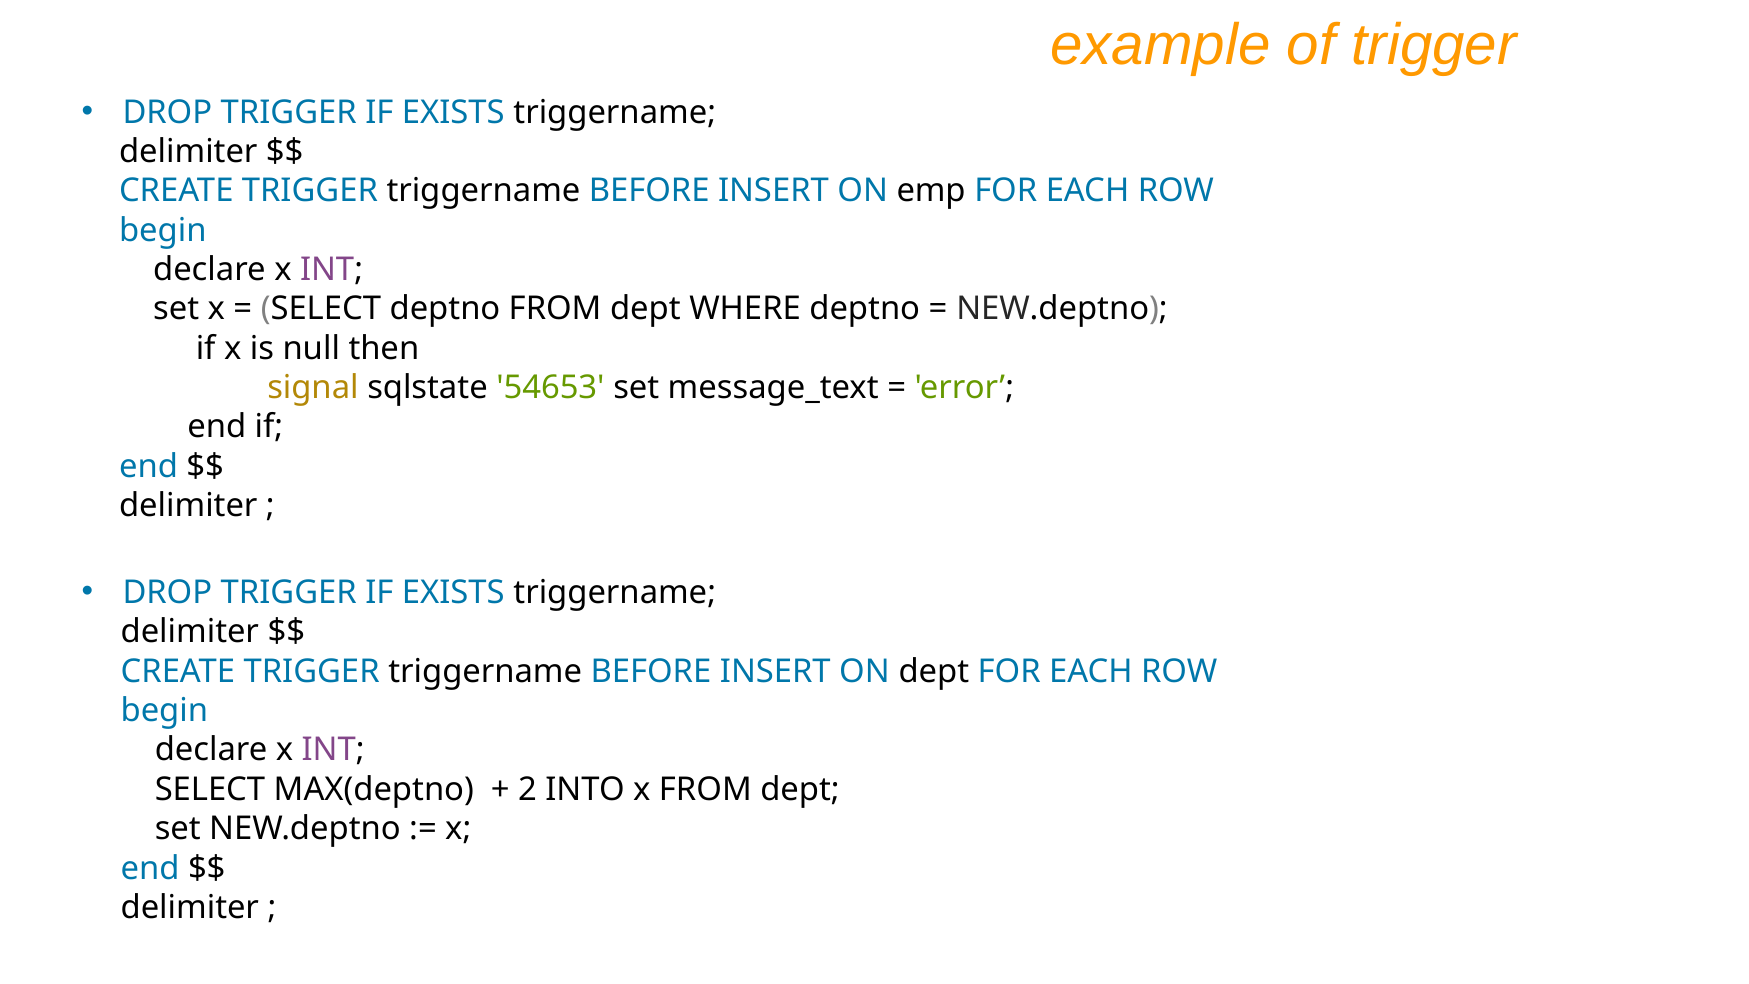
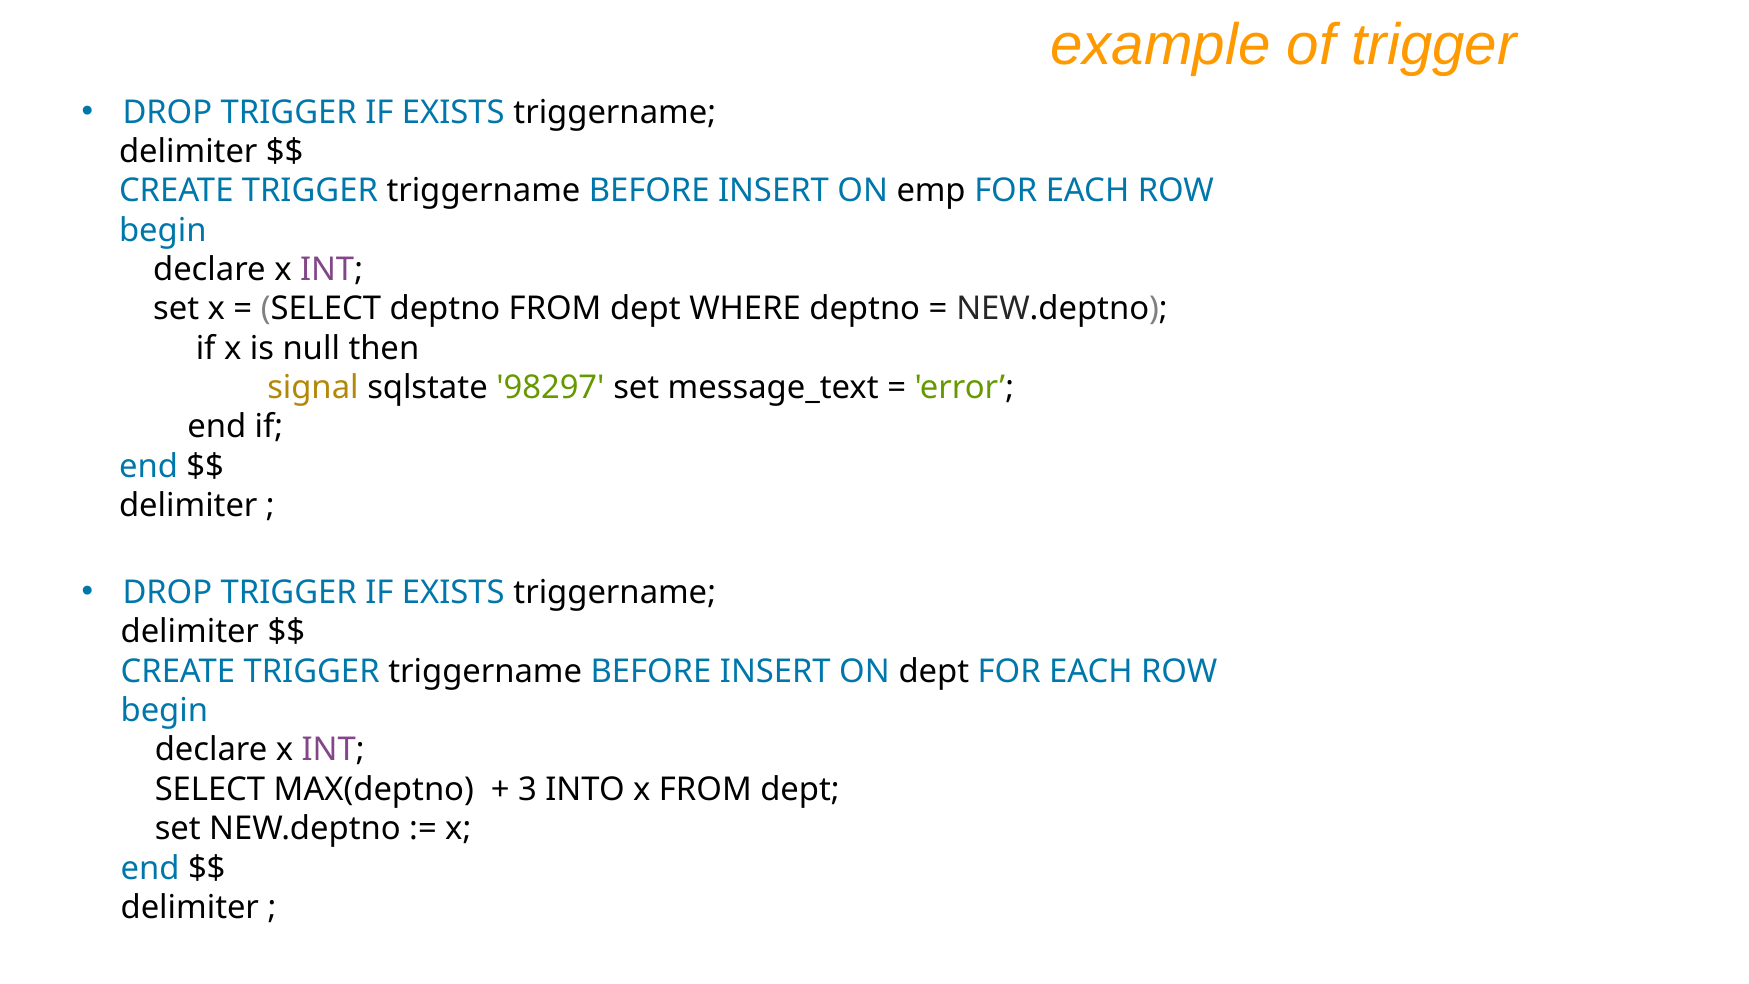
54653: 54653 -> 98297
2: 2 -> 3
